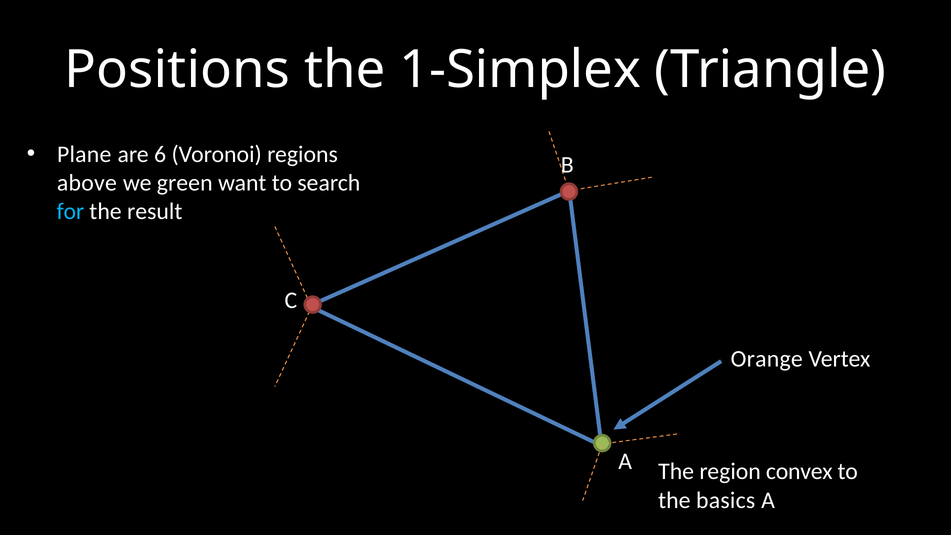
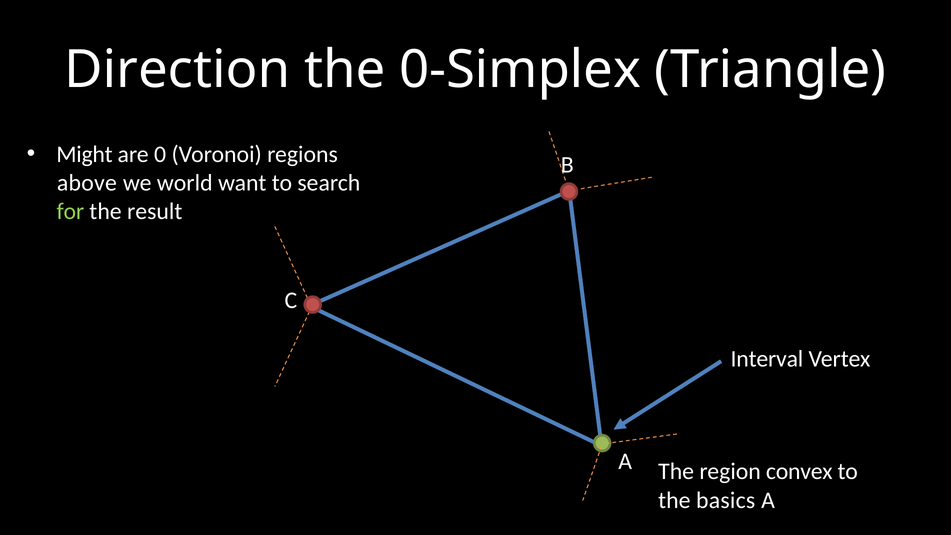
Positions: Positions -> Direction
1-Simplex: 1-Simplex -> 0-Simplex
Plane: Plane -> Might
6: 6 -> 0
green: green -> world
for colour: light blue -> light green
Orange: Orange -> Interval
